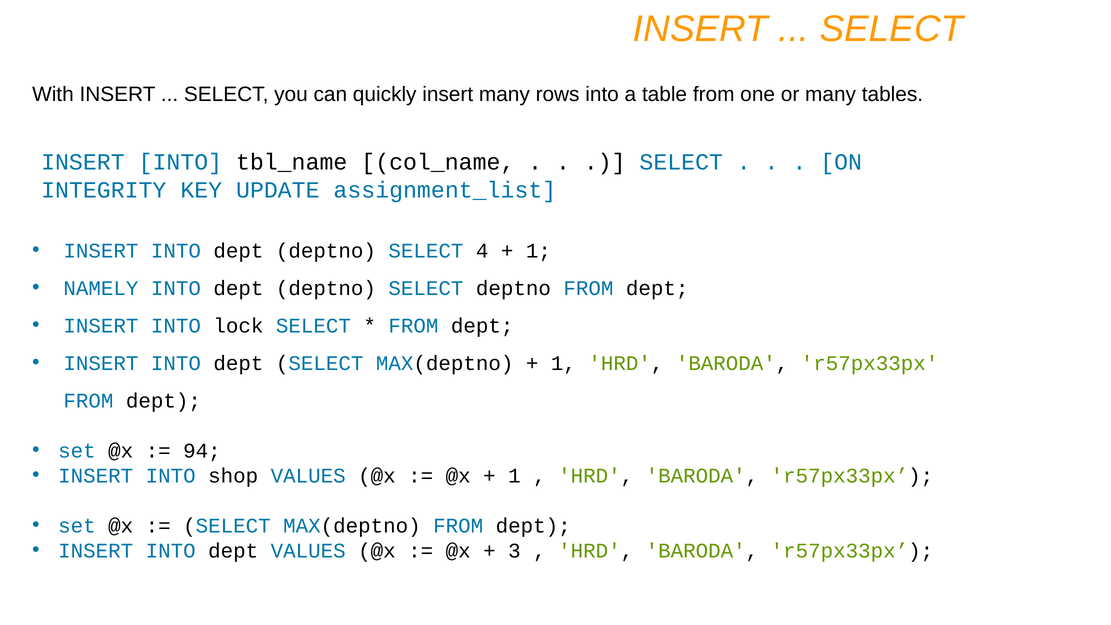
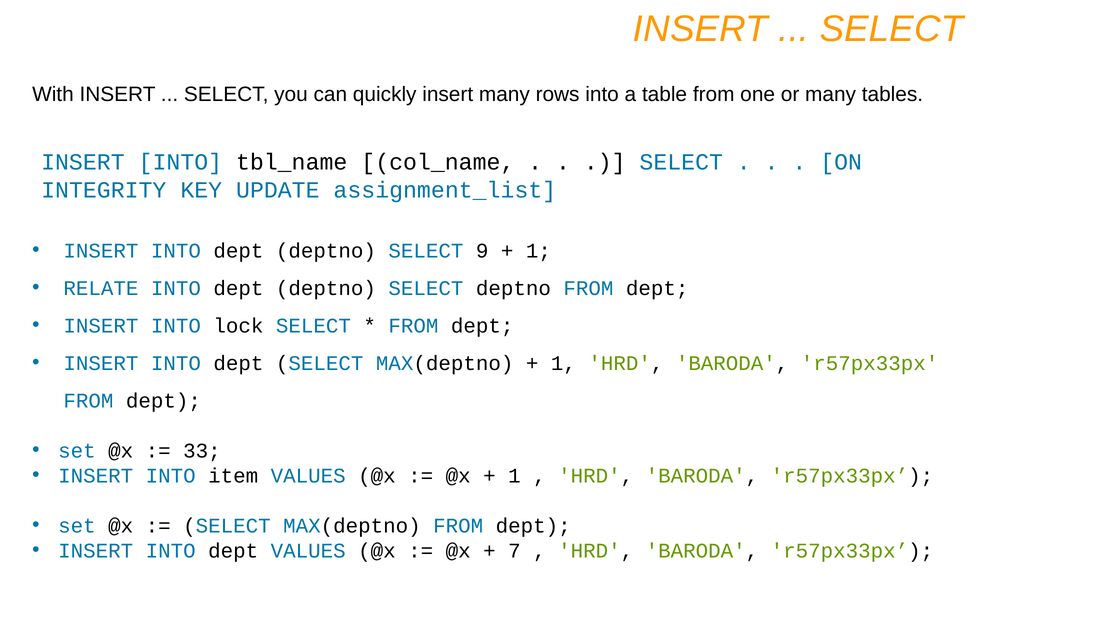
4: 4 -> 9
NAMELY: NAMELY -> RELATE
94: 94 -> 33
shop: shop -> item
3: 3 -> 7
